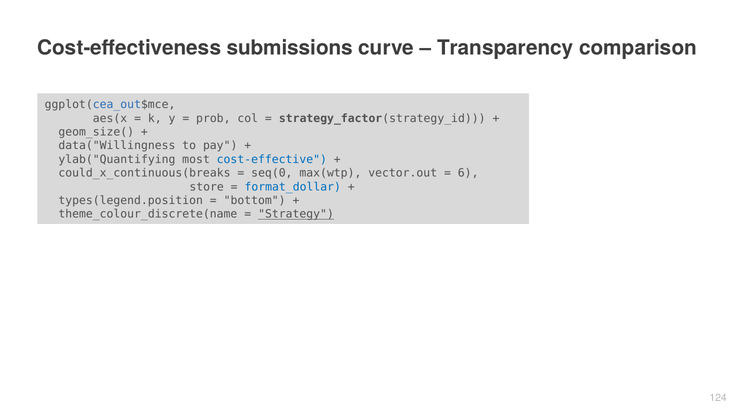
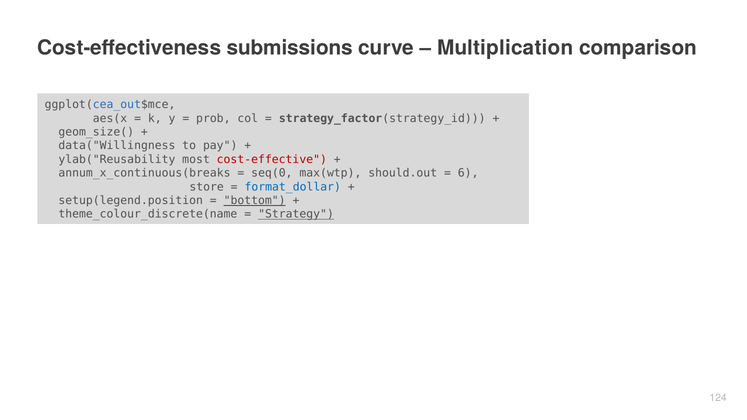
Transparency: Transparency -> Multiplication
ylab("Quantifying: ylab("Quantifying -> ylab("Reusability
cost-effective colour: blue -> red
could_x_continuous(breaks: could_x_continuous(breaks -> annum_x_continuous(breaks
vector.out: vector.out -> should.out
types(legend.position: types(legend.position -> setup(legend.position
bottom underline: none -> present
